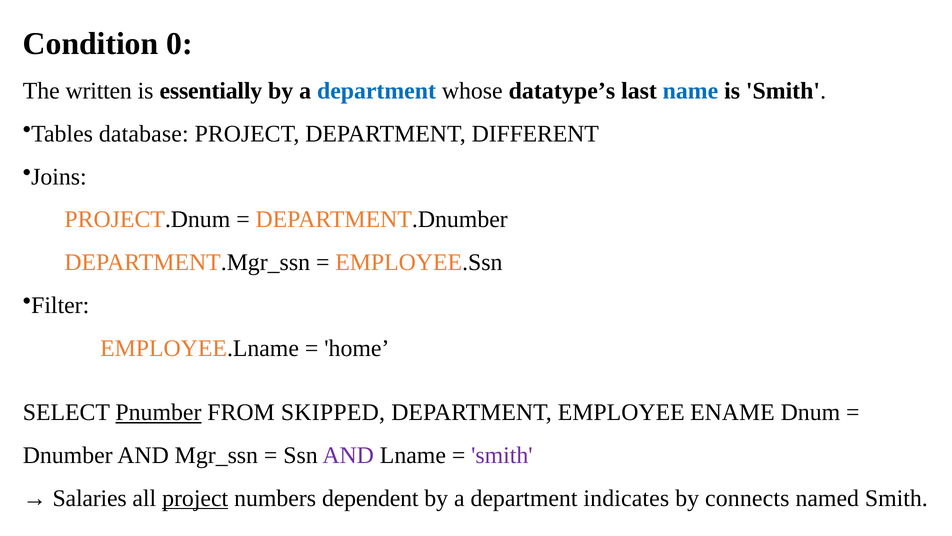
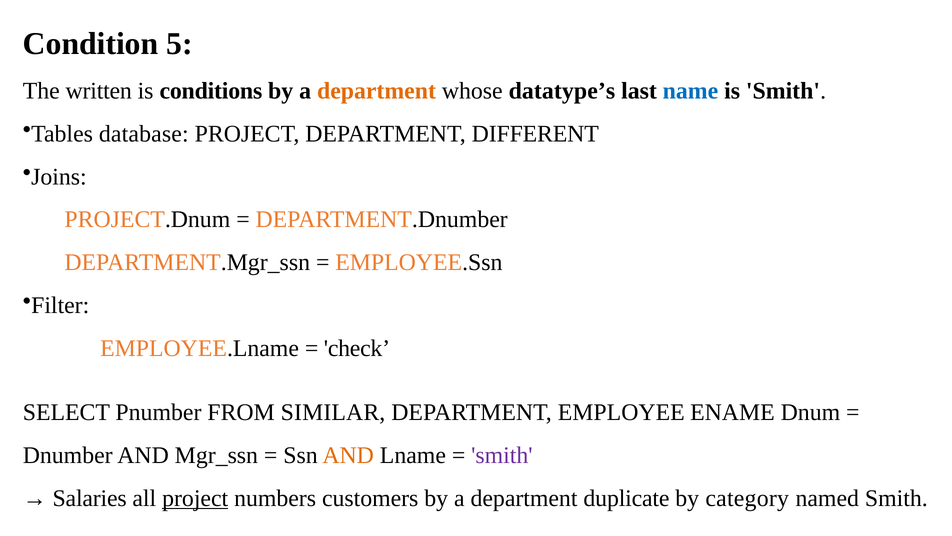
0: 0 -> 5
essentially: essentially -> conditions
department at (376, 91) colour: blue -> orange
home: home -> check
Pnumber underline: present -> none
SKIPPED: SKIPPED -> SIMILAR
AND at (348, 455) colour: purple -> orange
dependent: dependent -> customers
indicates: indicates -> duplicate
connects: connects -> category
